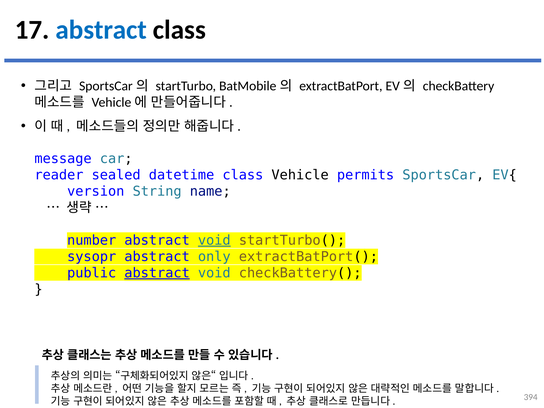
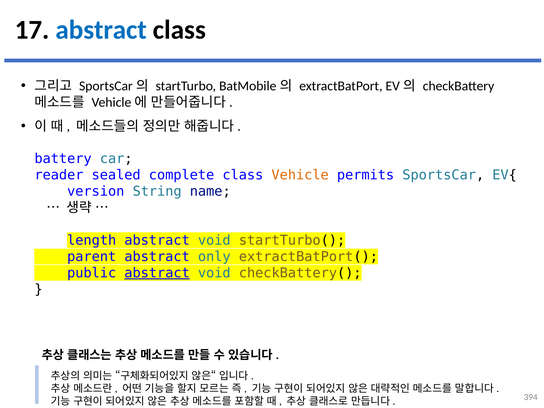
message: message -> battery
datetime: datetime -> complete
Vehicle colour: black -> orange
number: number -> length
void at (214, 240) underline: present -> none
sysopr: sysopr -> parent
